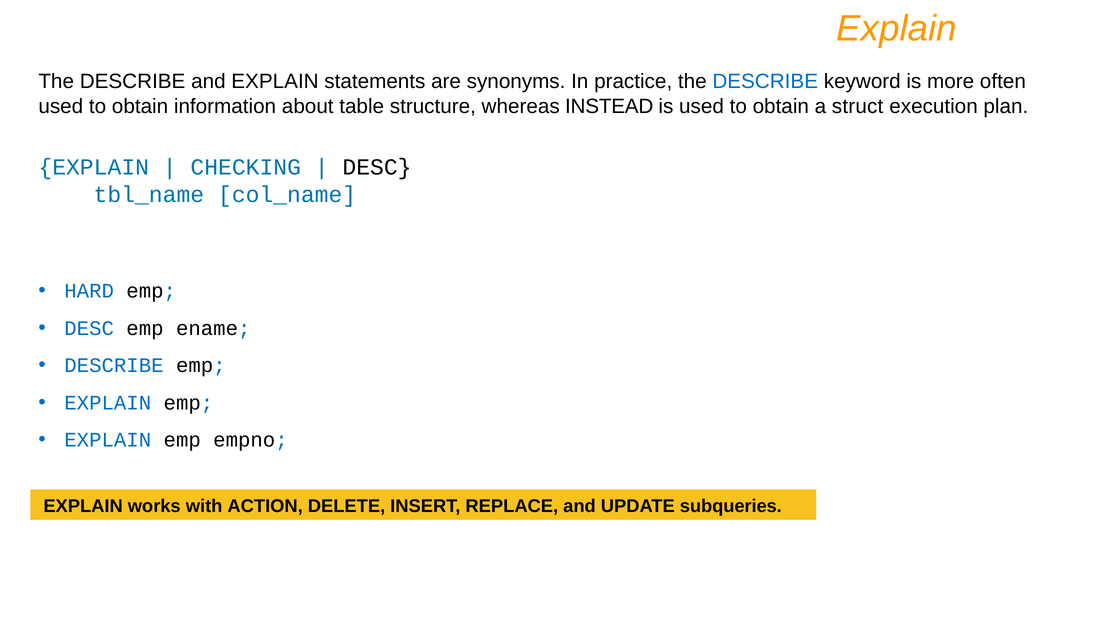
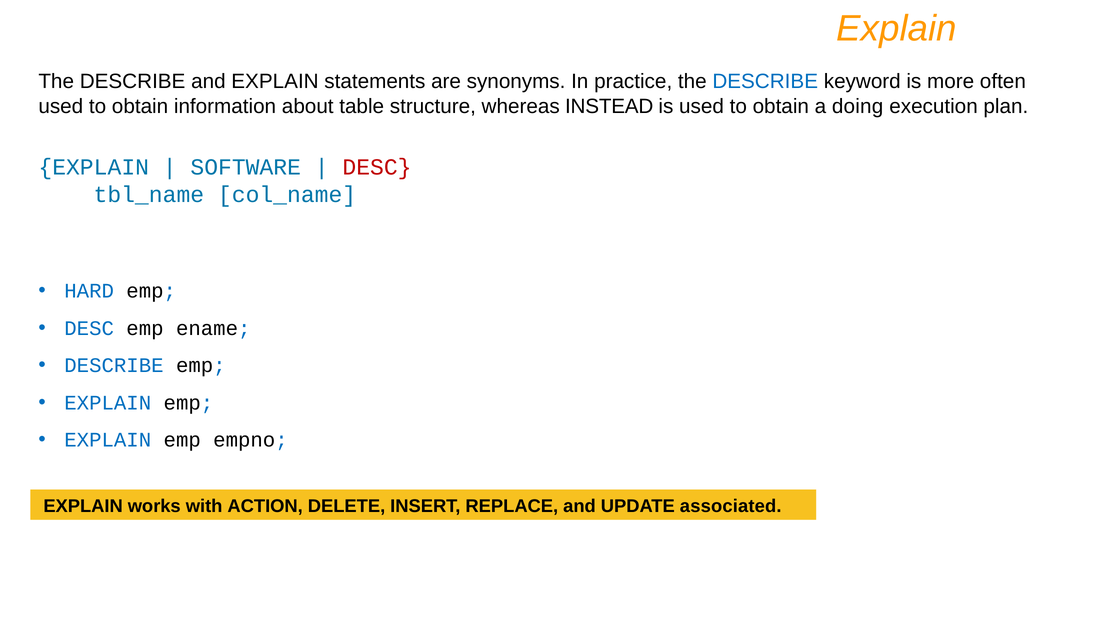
struct: struct -> doing
CHECKING: CHECKING -> SOFTWARE
DESC at (377, 167) colour: black -> red
subqueries: subqueries -> associated
